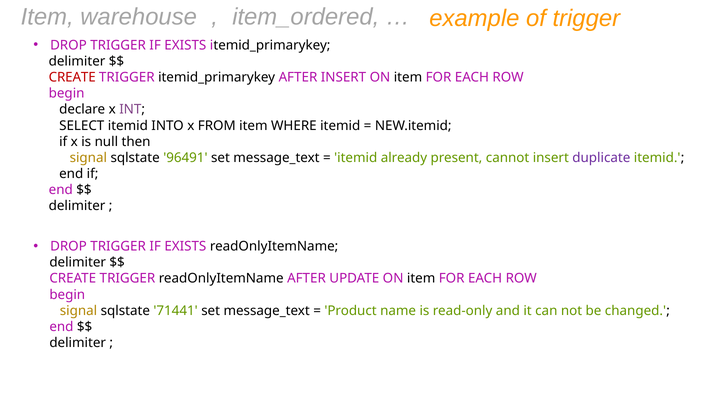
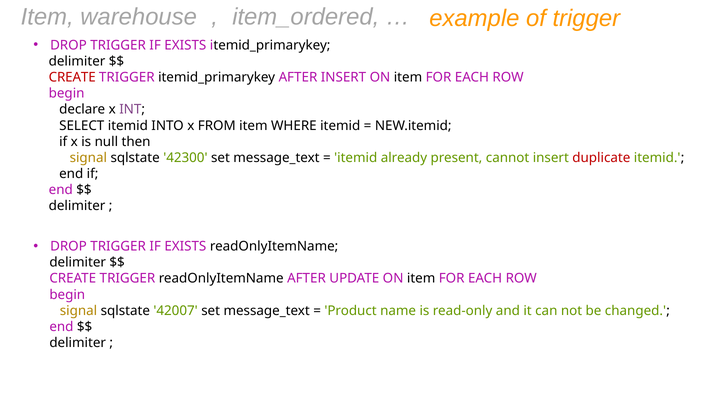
96491: 96491 -> 42300
duplicate colour: purple -> red
71441: 71441 -> 42007
